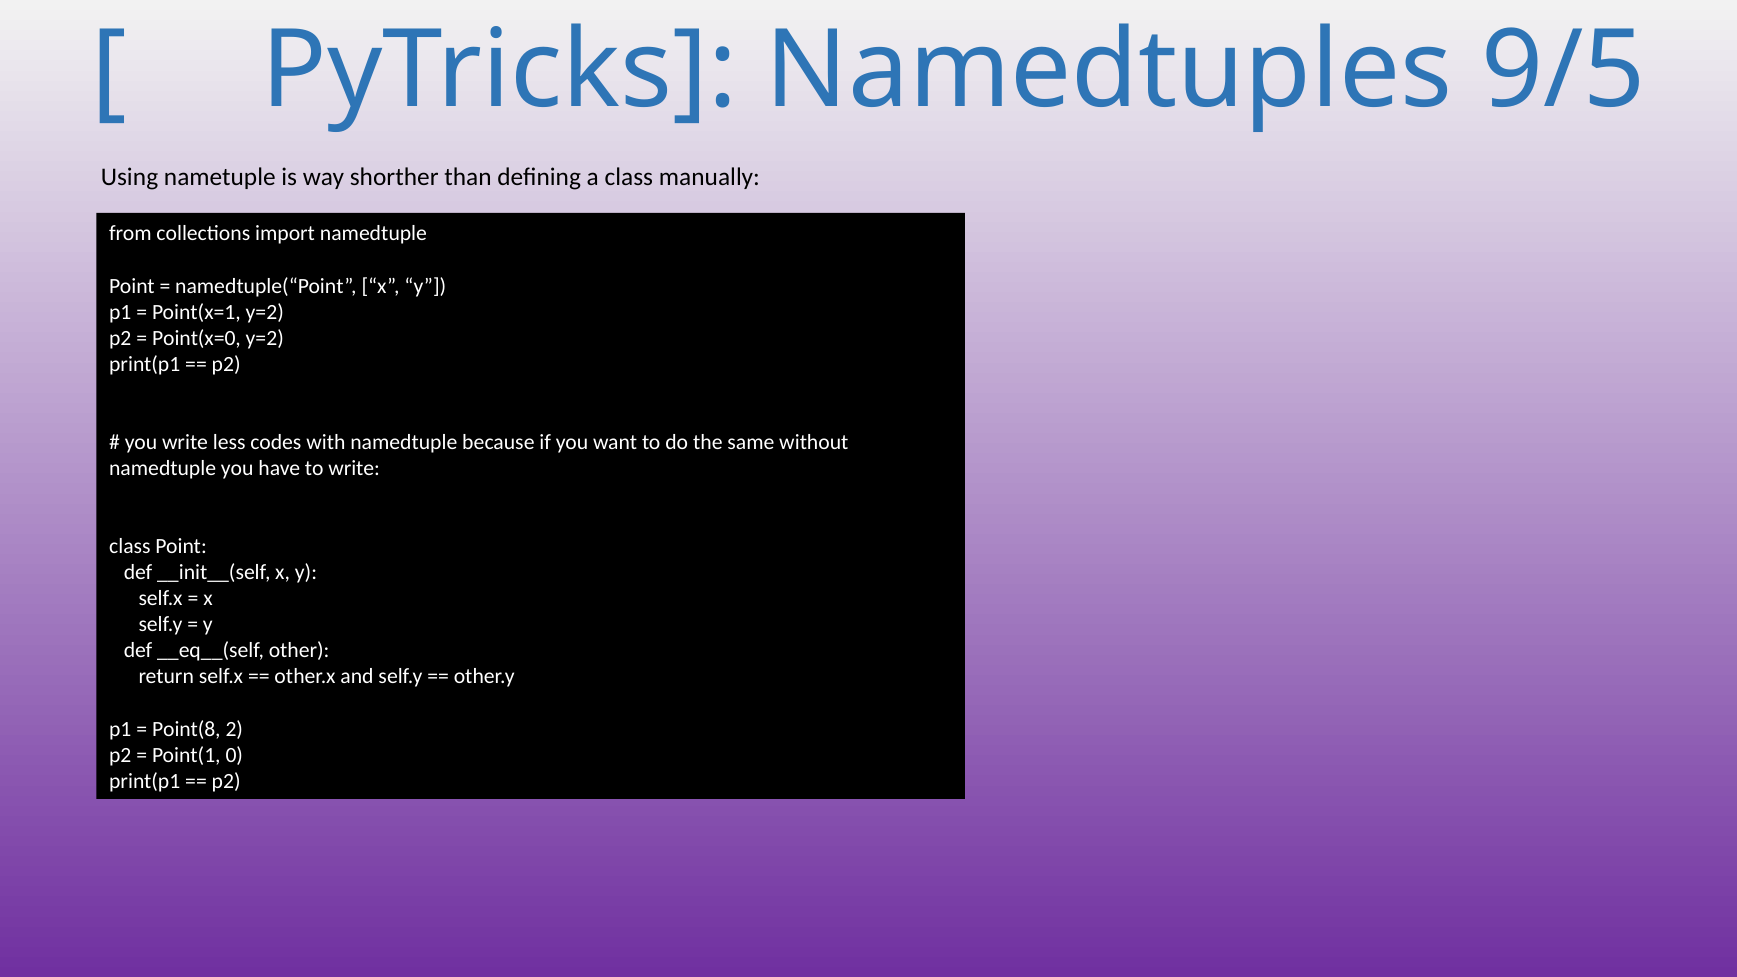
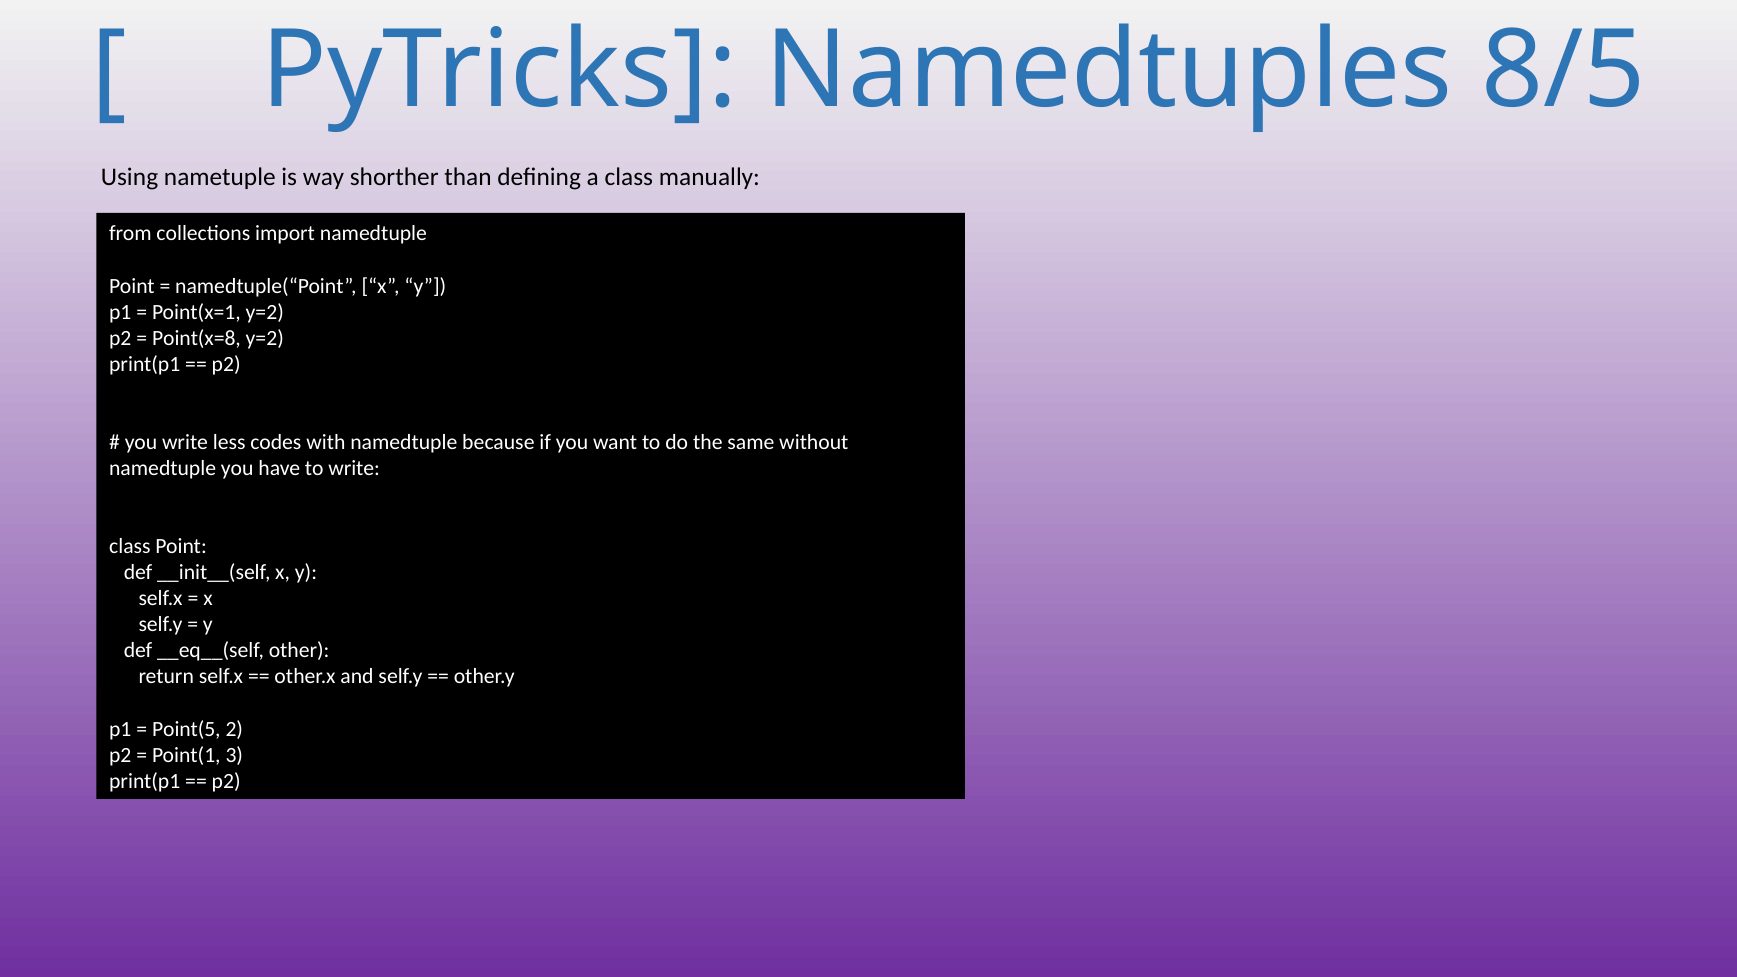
9/5: 9/5 -> 8/5
Point(x=0: Point(x=0 -> Point(x=8
Point(8: Point(8 -> Point(5
0: 0 -> 3
